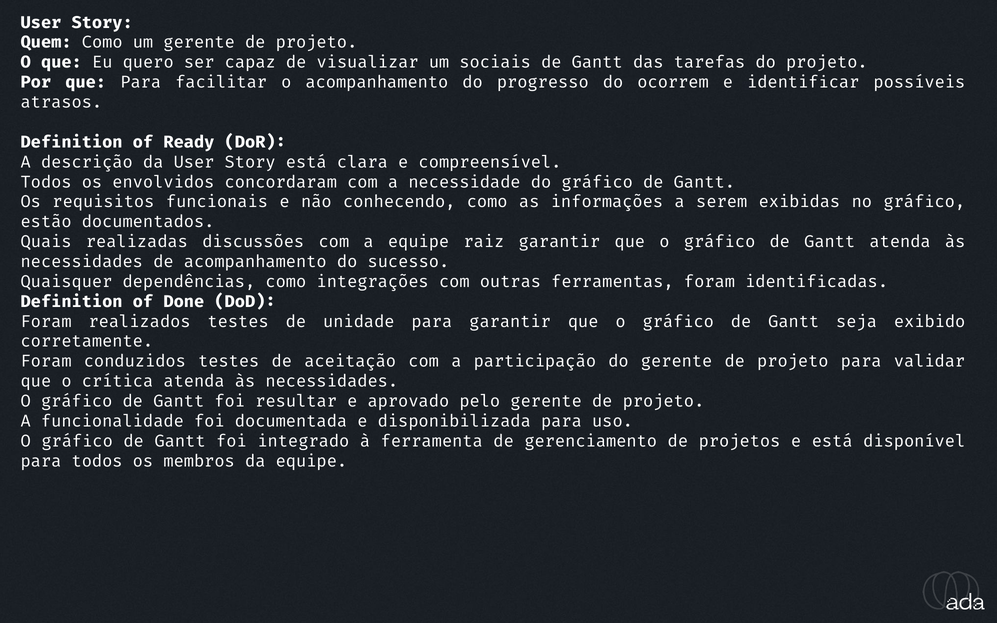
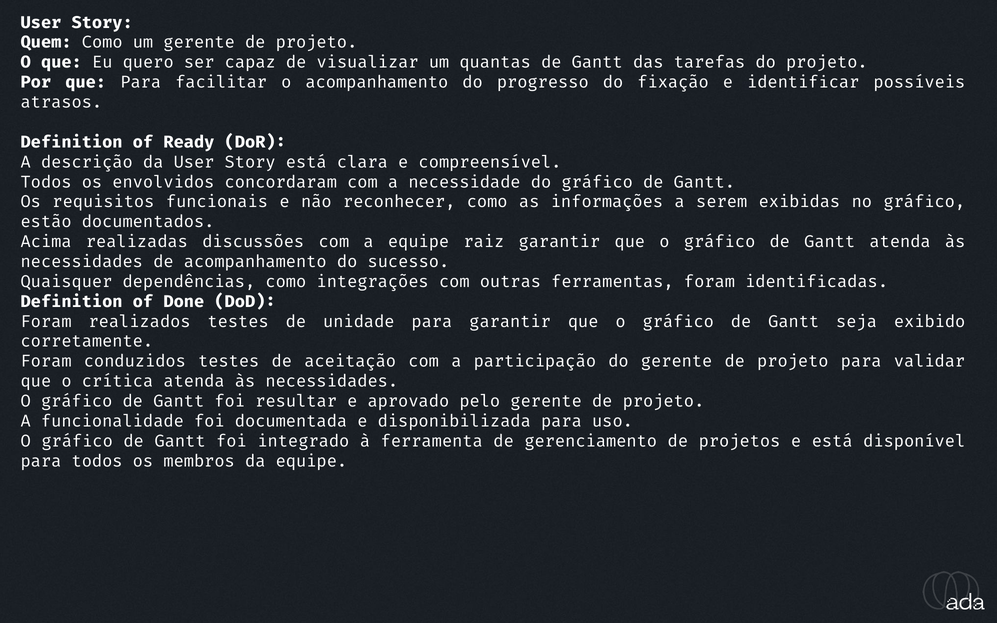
sociais: sociais -> quantas
ocorrem: ocorrem -> fixação
conhecendo: conhecendo -> reconhecer
Quais: Quais -> Acima
